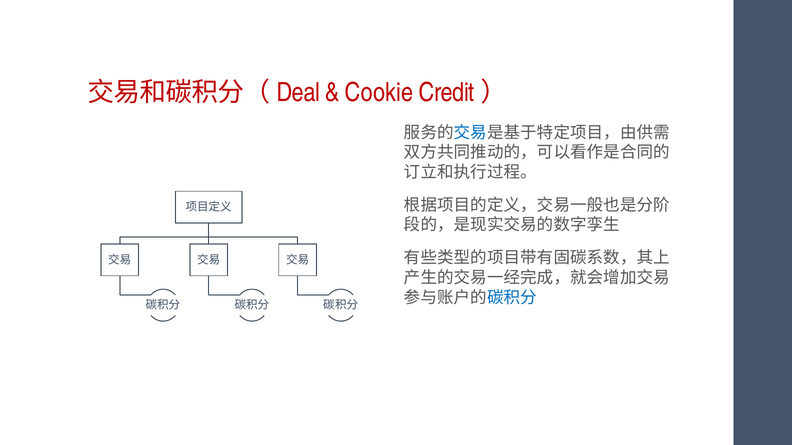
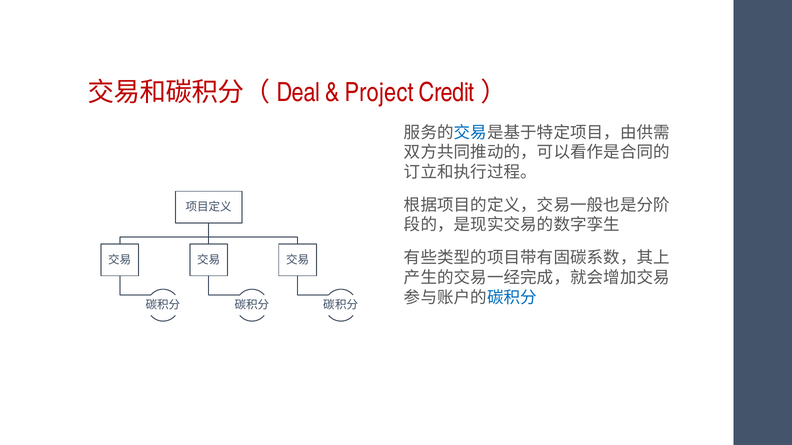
Cookie: Cookie -> Project
